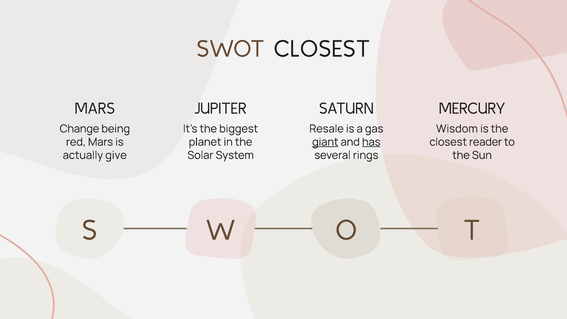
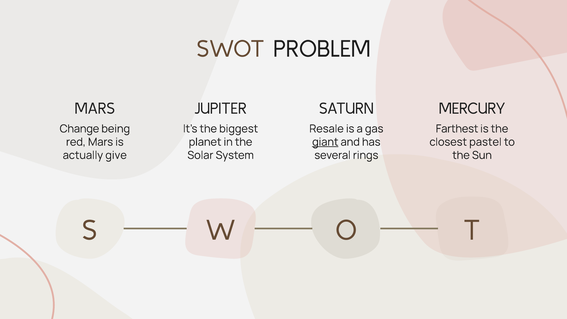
SWOT CLOSEST: CLOSEST -> PROBLEM
Wisdom: Wisdom -> Farthest
has underline: present -> none
reader: reader -> pastel
